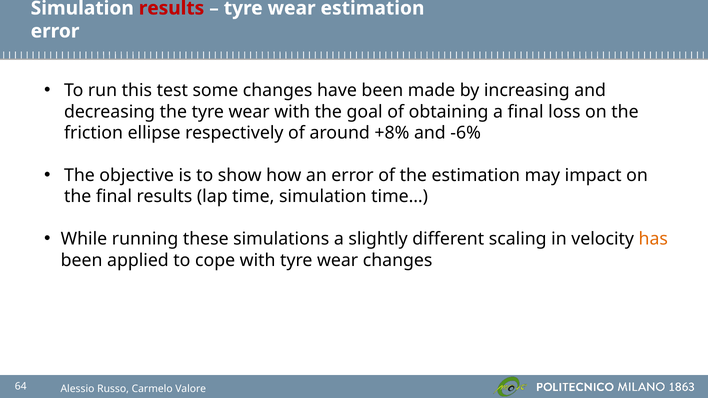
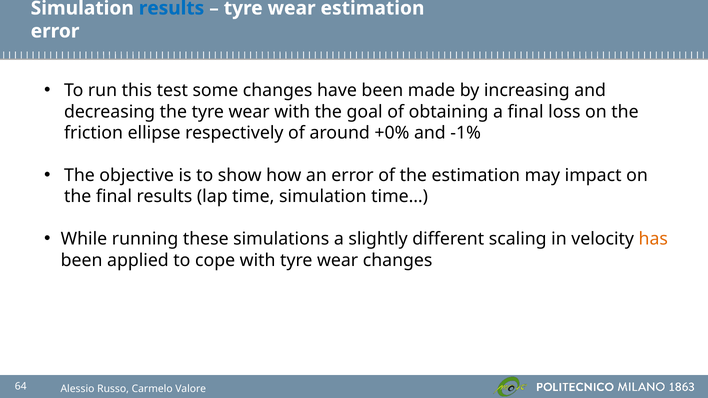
results at (171, 8) colour: red -> blue
+8%: +8% -> +0%
-6%: -6% -> -1%
